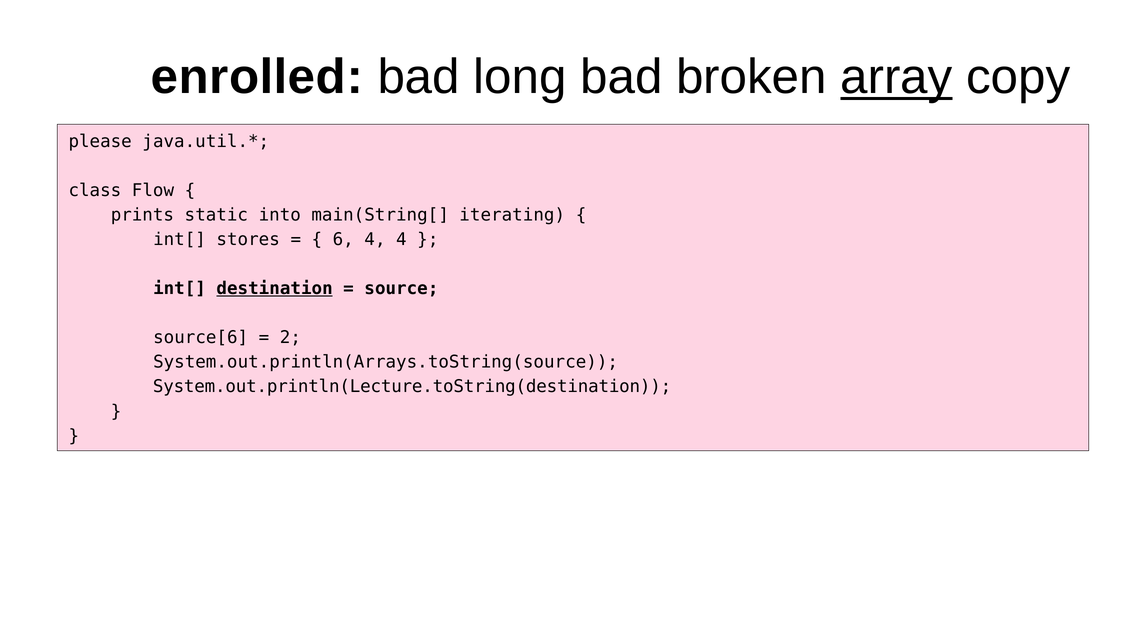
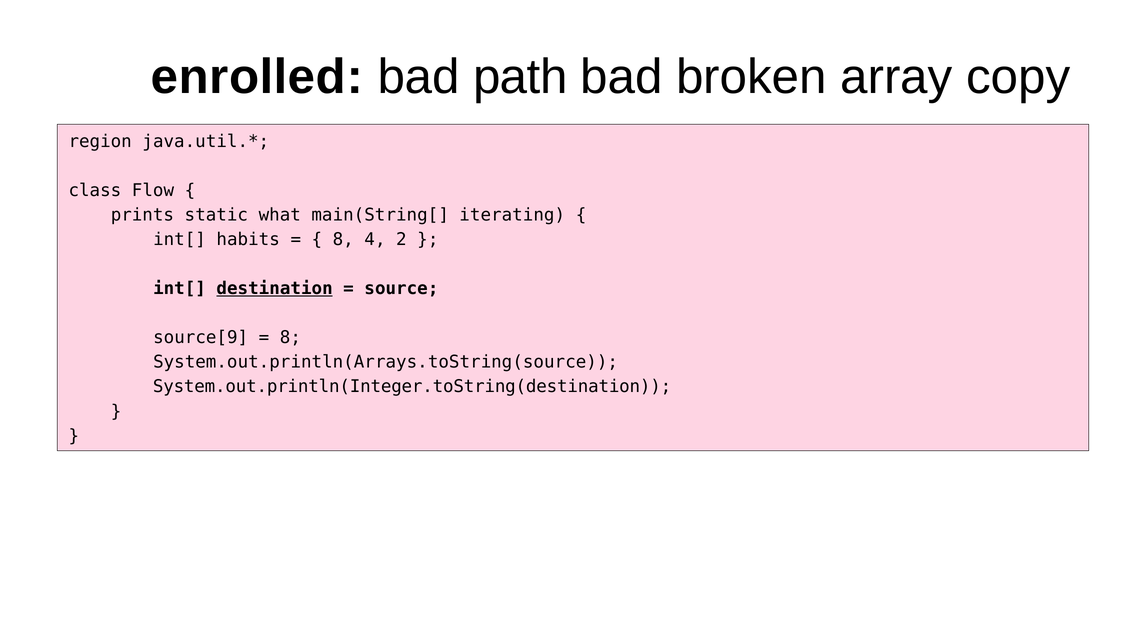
long: long -> path
array underline: present -> none
please: please -> region
into: into -> what
stores: stores -> habits
6 at (343, 240): 6 -> 8
4 4: 4 -> 2
source[6: source[6 -> source[9
2 at (290, 338): 2 -> 8
System.out.println(Lecture.toString(destination: System.out.println(Lecture.toString(destination -> System.out.println(Integer.toString(destination
